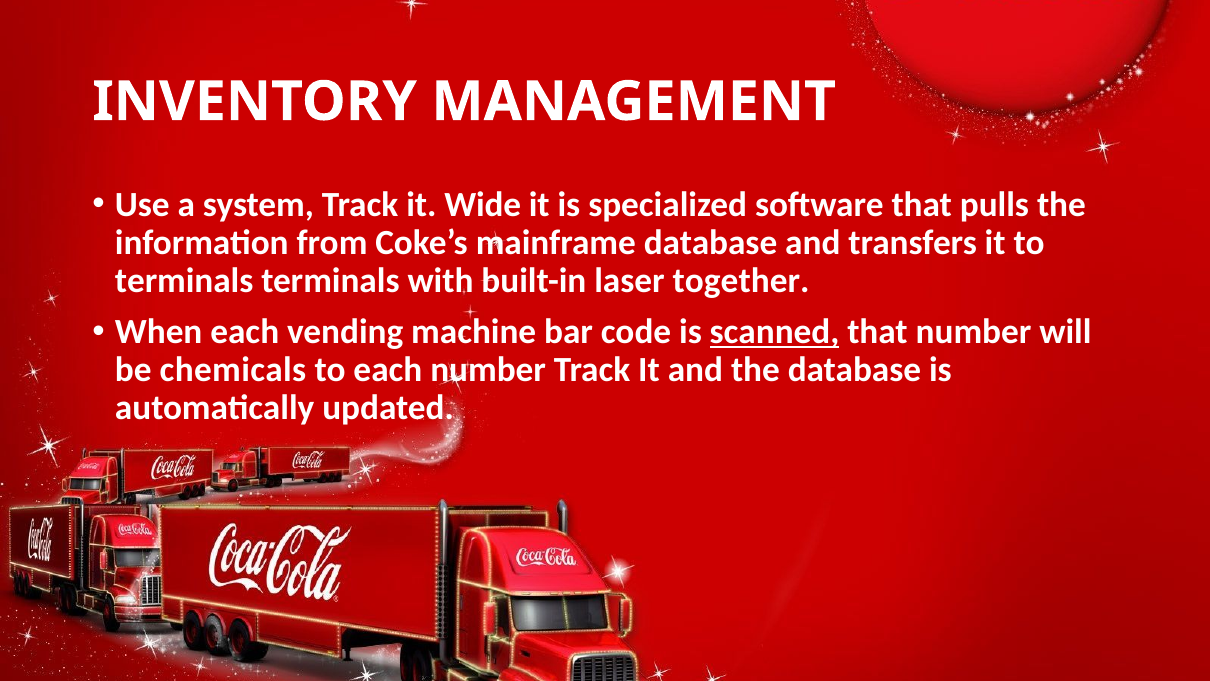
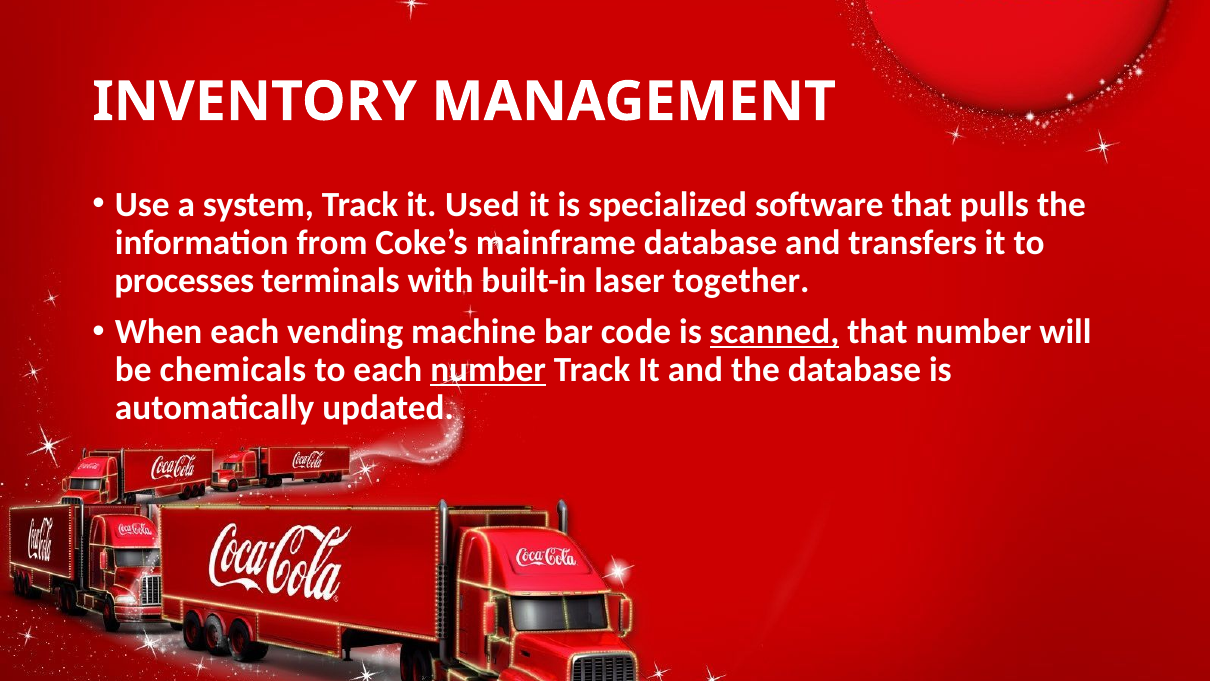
Wide: Wide -> Used
terminals at (184, 281): terminals -> processes
number at (488, 370) underline: none -> present
